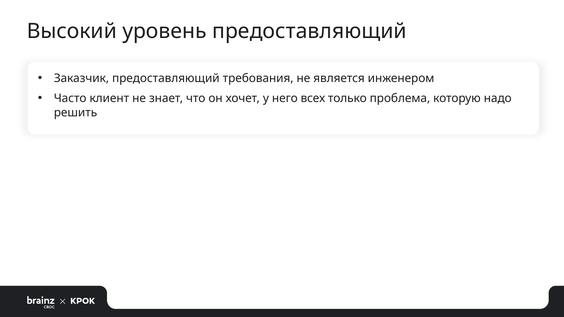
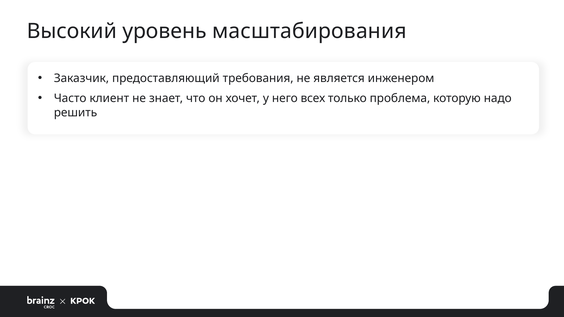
уровень предоставляющий: предоставляющий -> масштабирования
